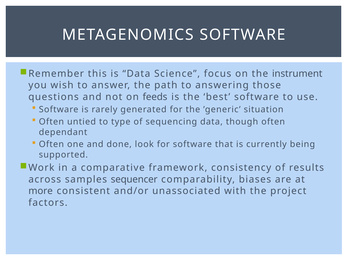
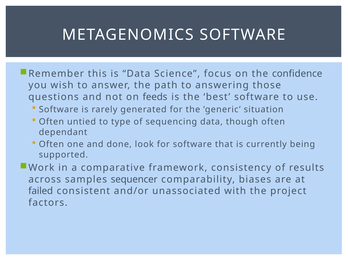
instrument: instrument -> confidence
more: more -> failed
